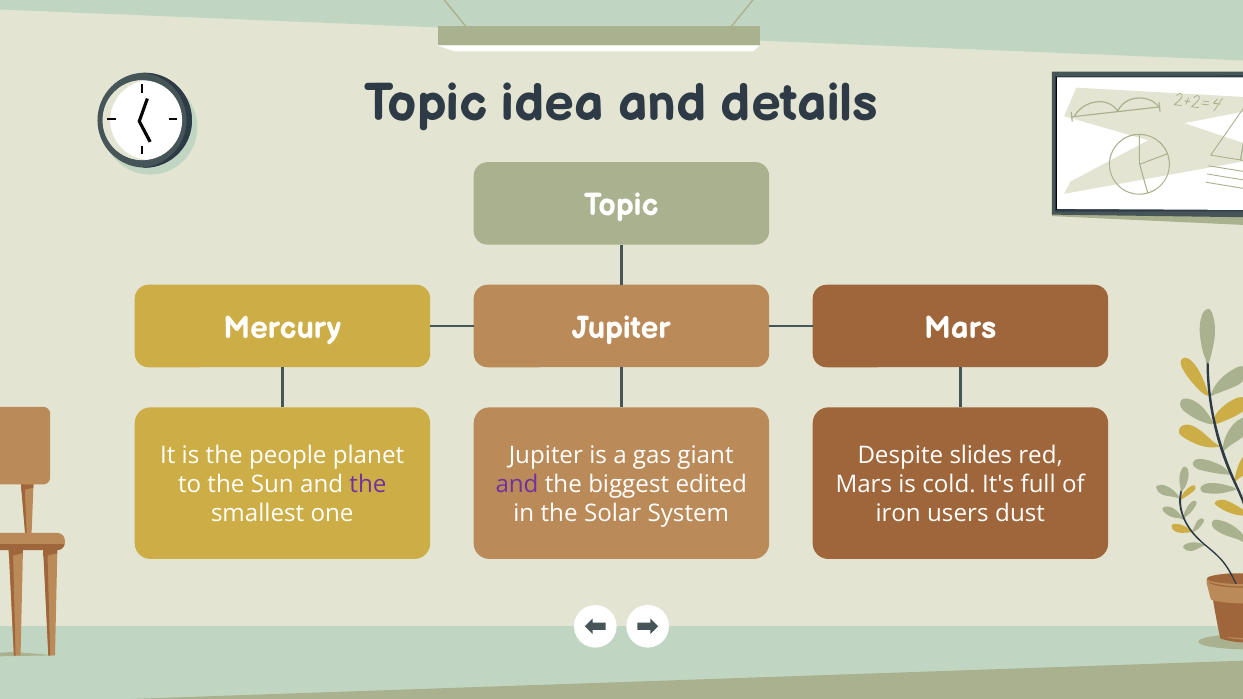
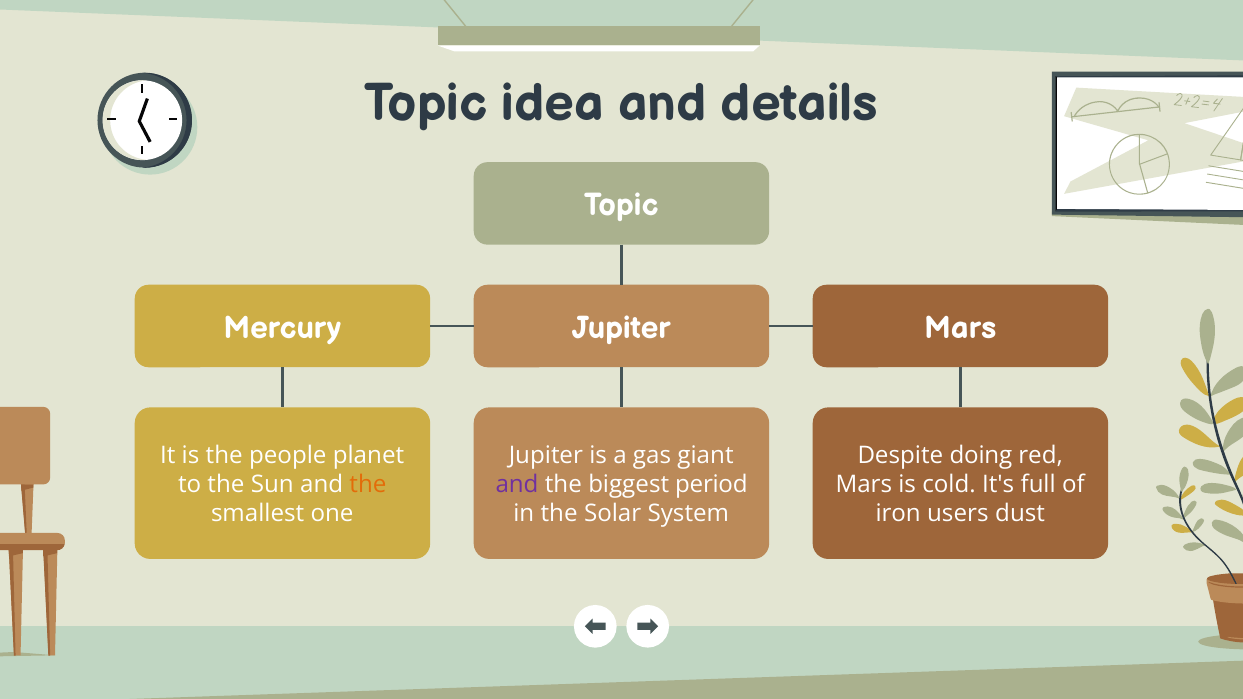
slides: slides -> doing
the at (368, 485) colour: purple -> orange
edited: edited -> period
